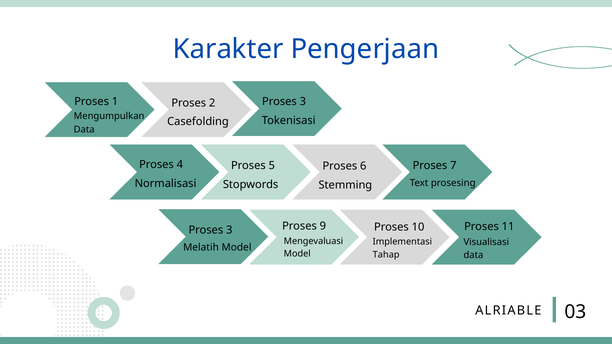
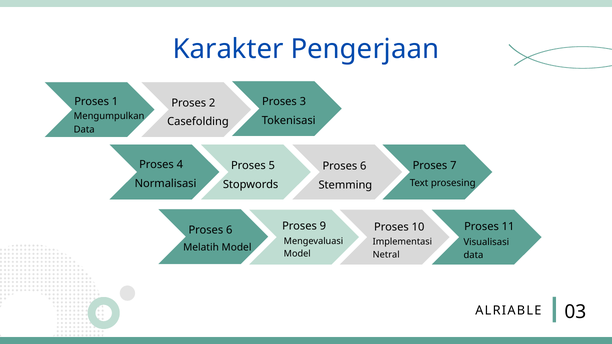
3 at (229, 230): 3 -> 6
Tahap: Tahap -> Netral
